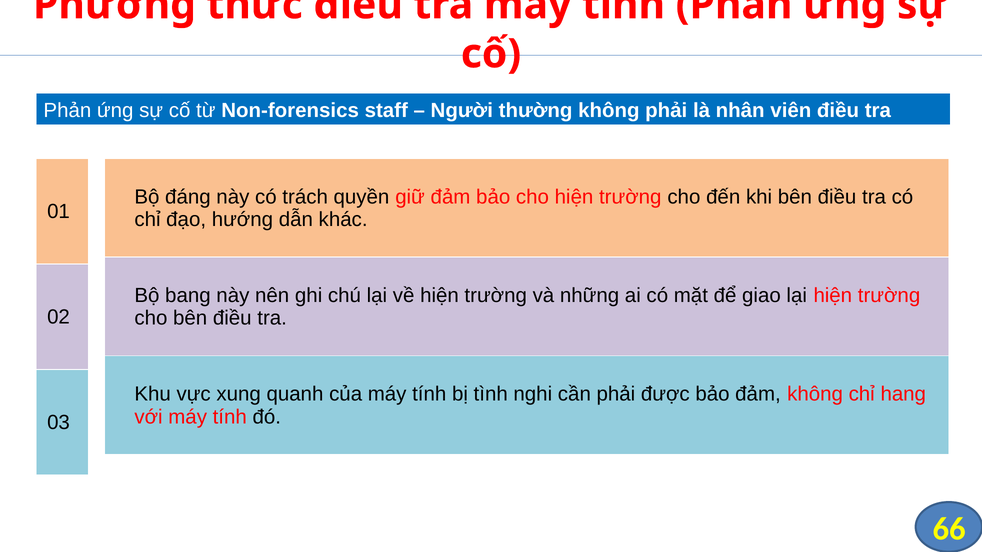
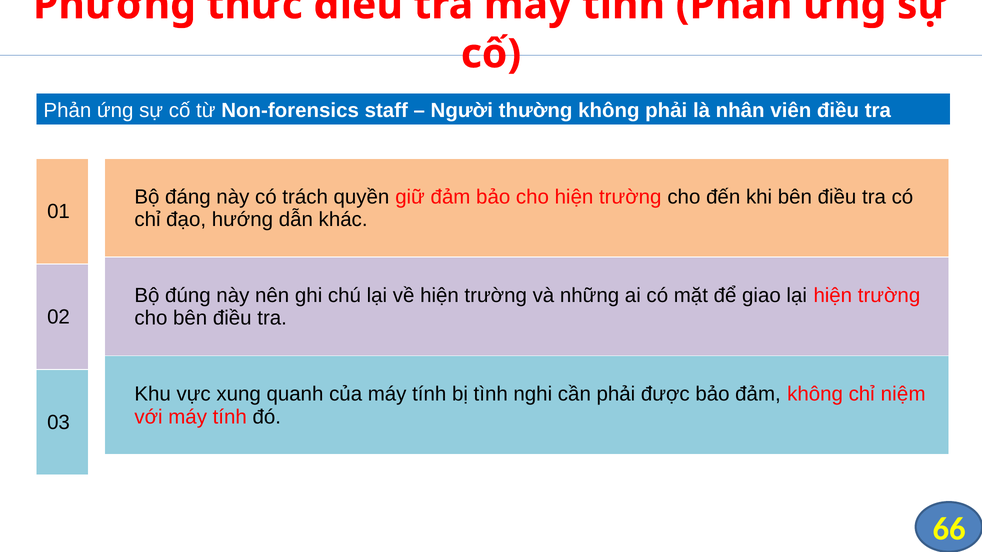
bang: bang -> đúng
hang: hang -> niệm
